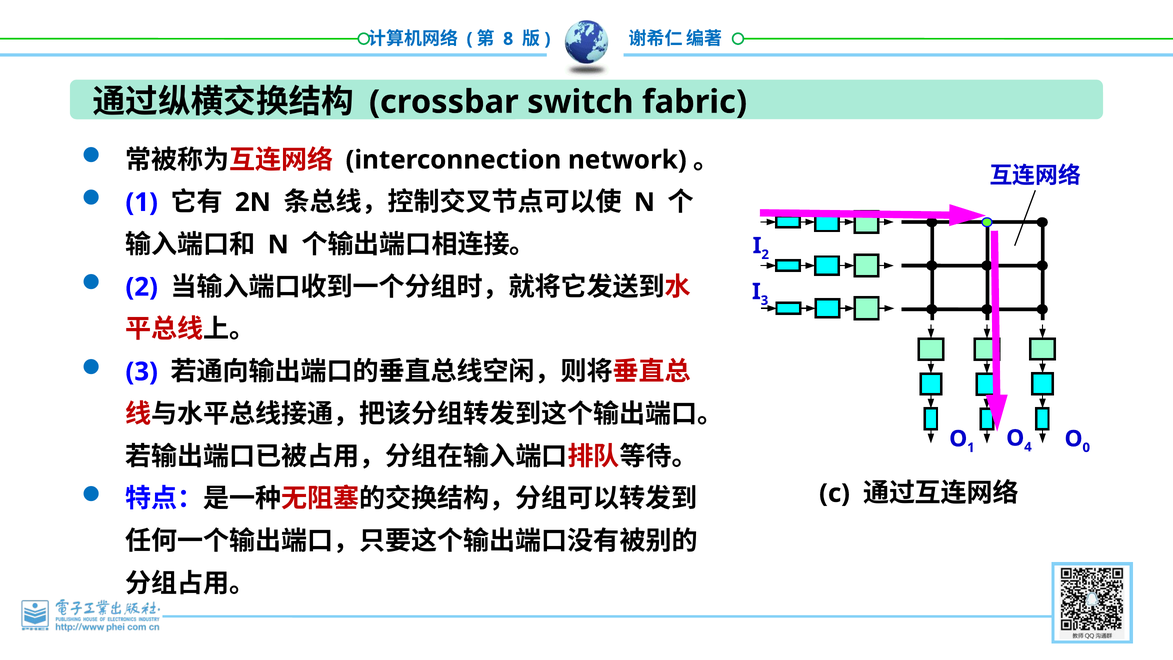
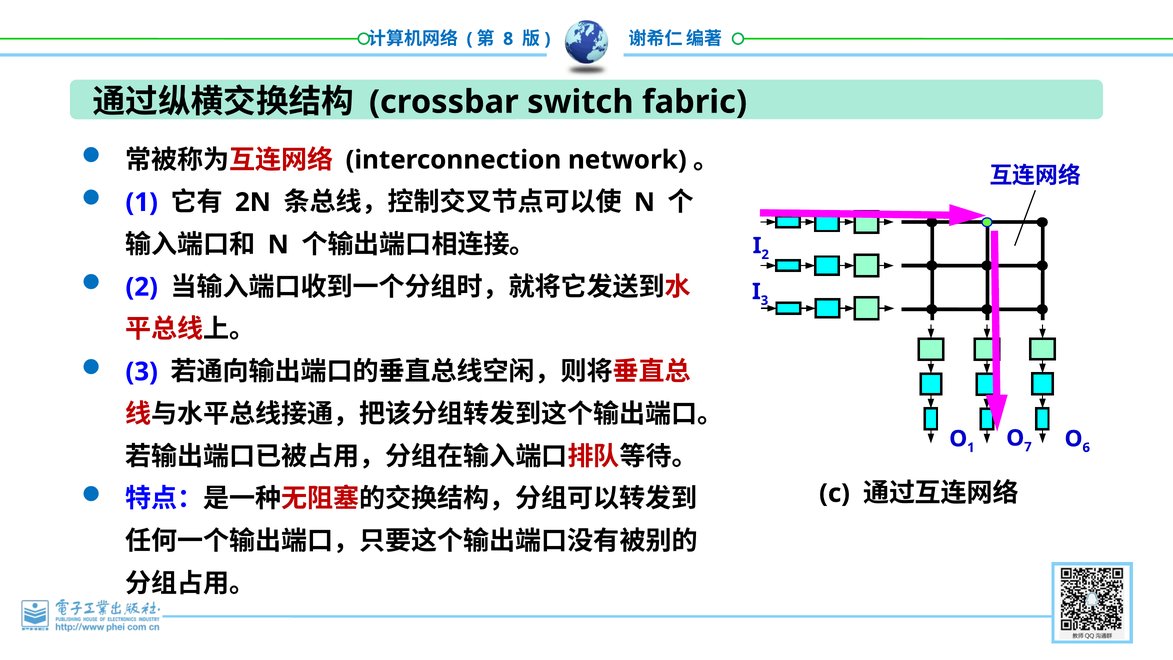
4: 4 -> 7
0: 0 -> 6
